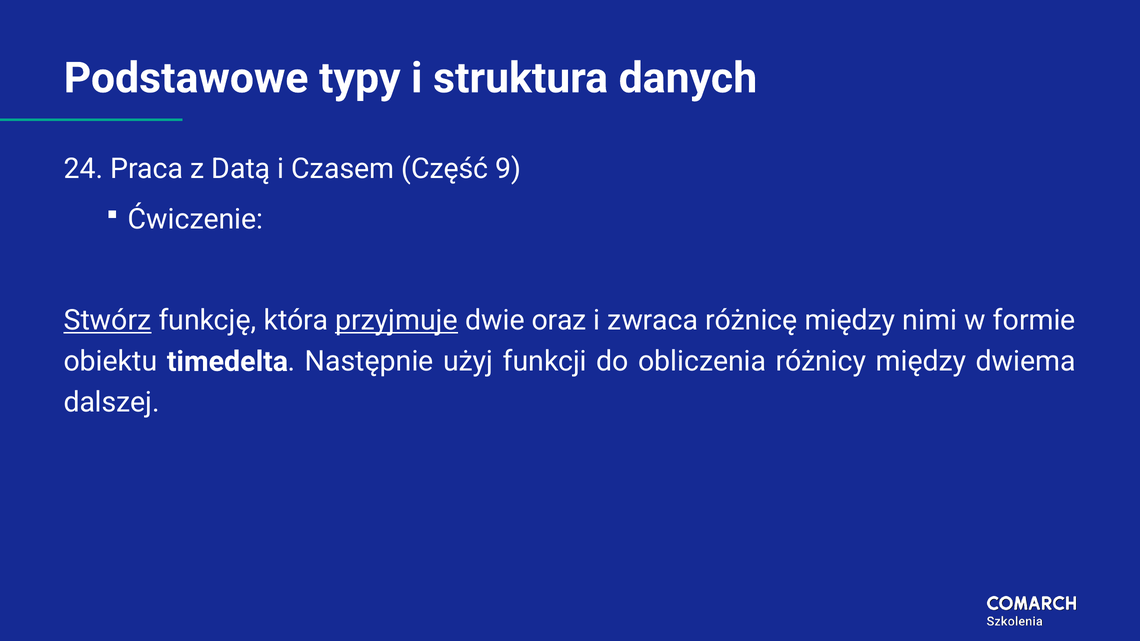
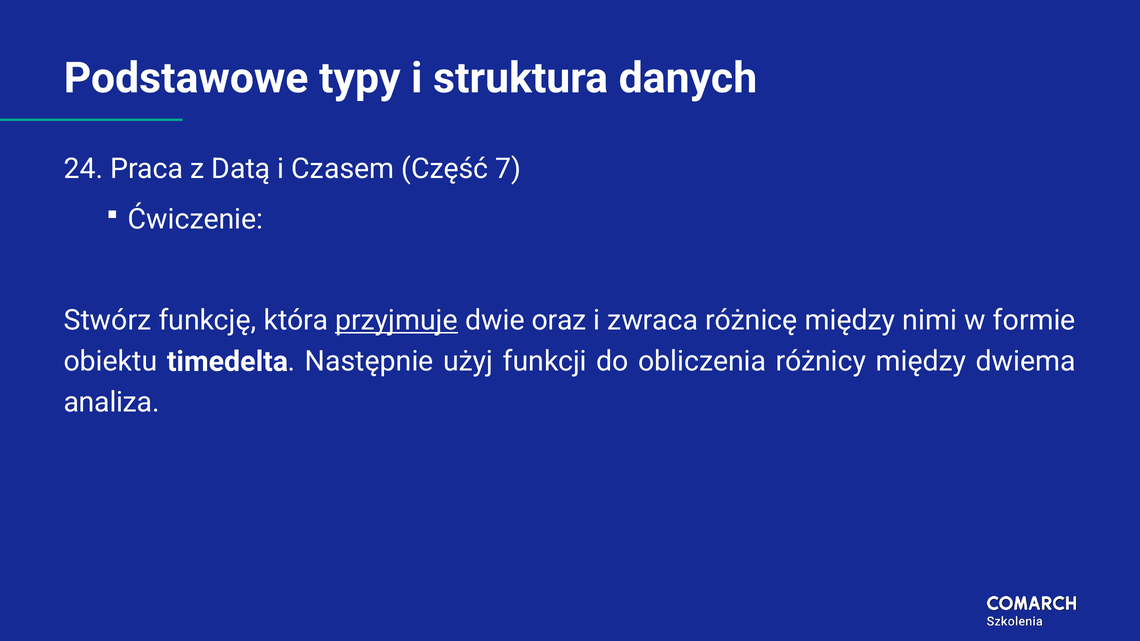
9: 9 -> 7
Stwórz underline: present -> none
dalszej: dalszej -> analiza
